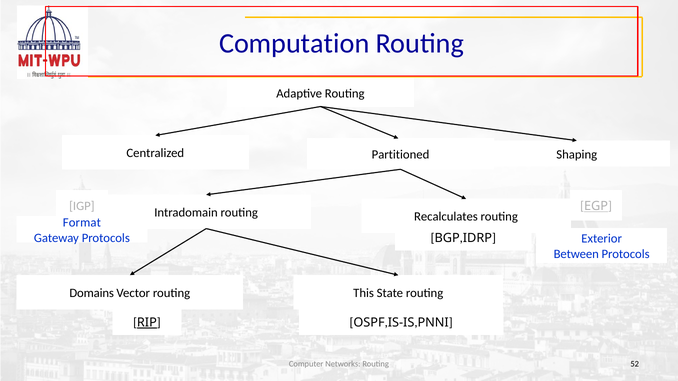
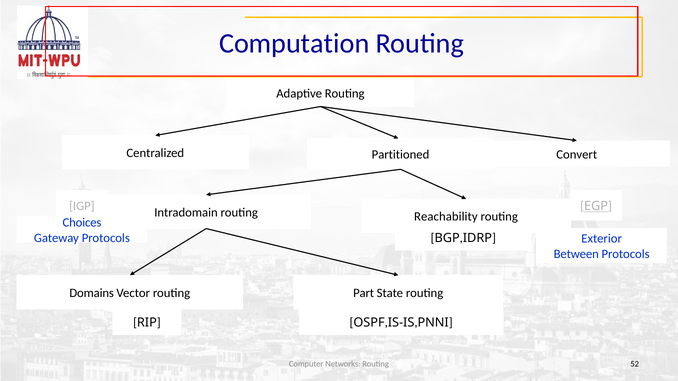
Shaping: Shaping -> Convert
Recalculates: Recalculates -> Reachability
Format: Format -> Choices
This: This -> Part
RIP underline: present -> none
